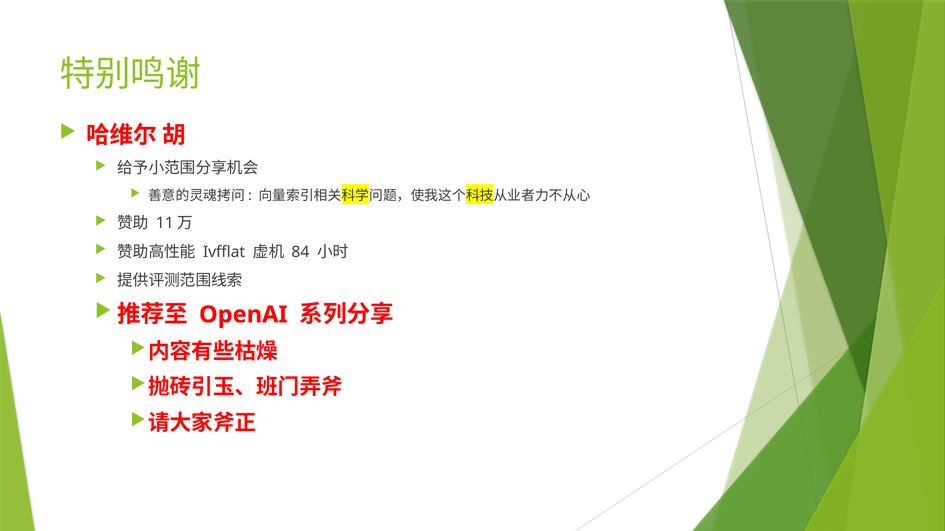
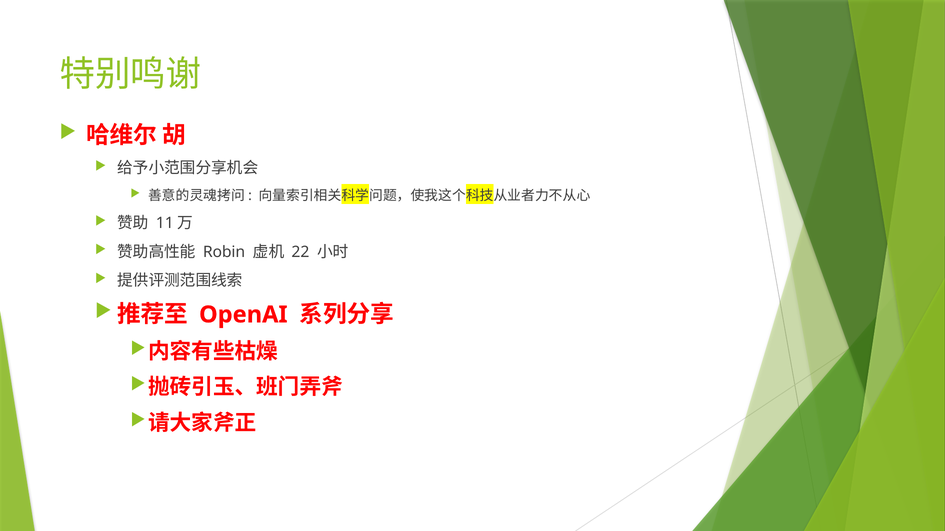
Ivfflat: Ivfflat -> Robin
84: 84 -> 22
